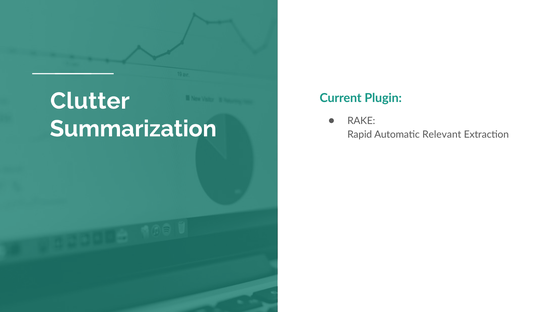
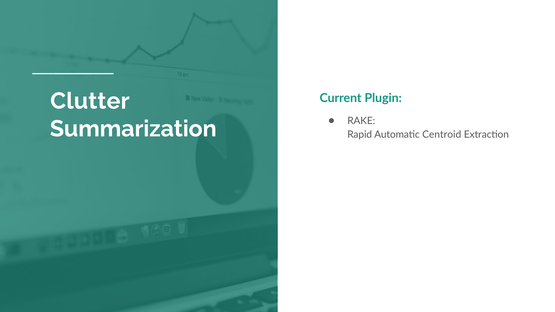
Relevant: Relevant -> Centroid
